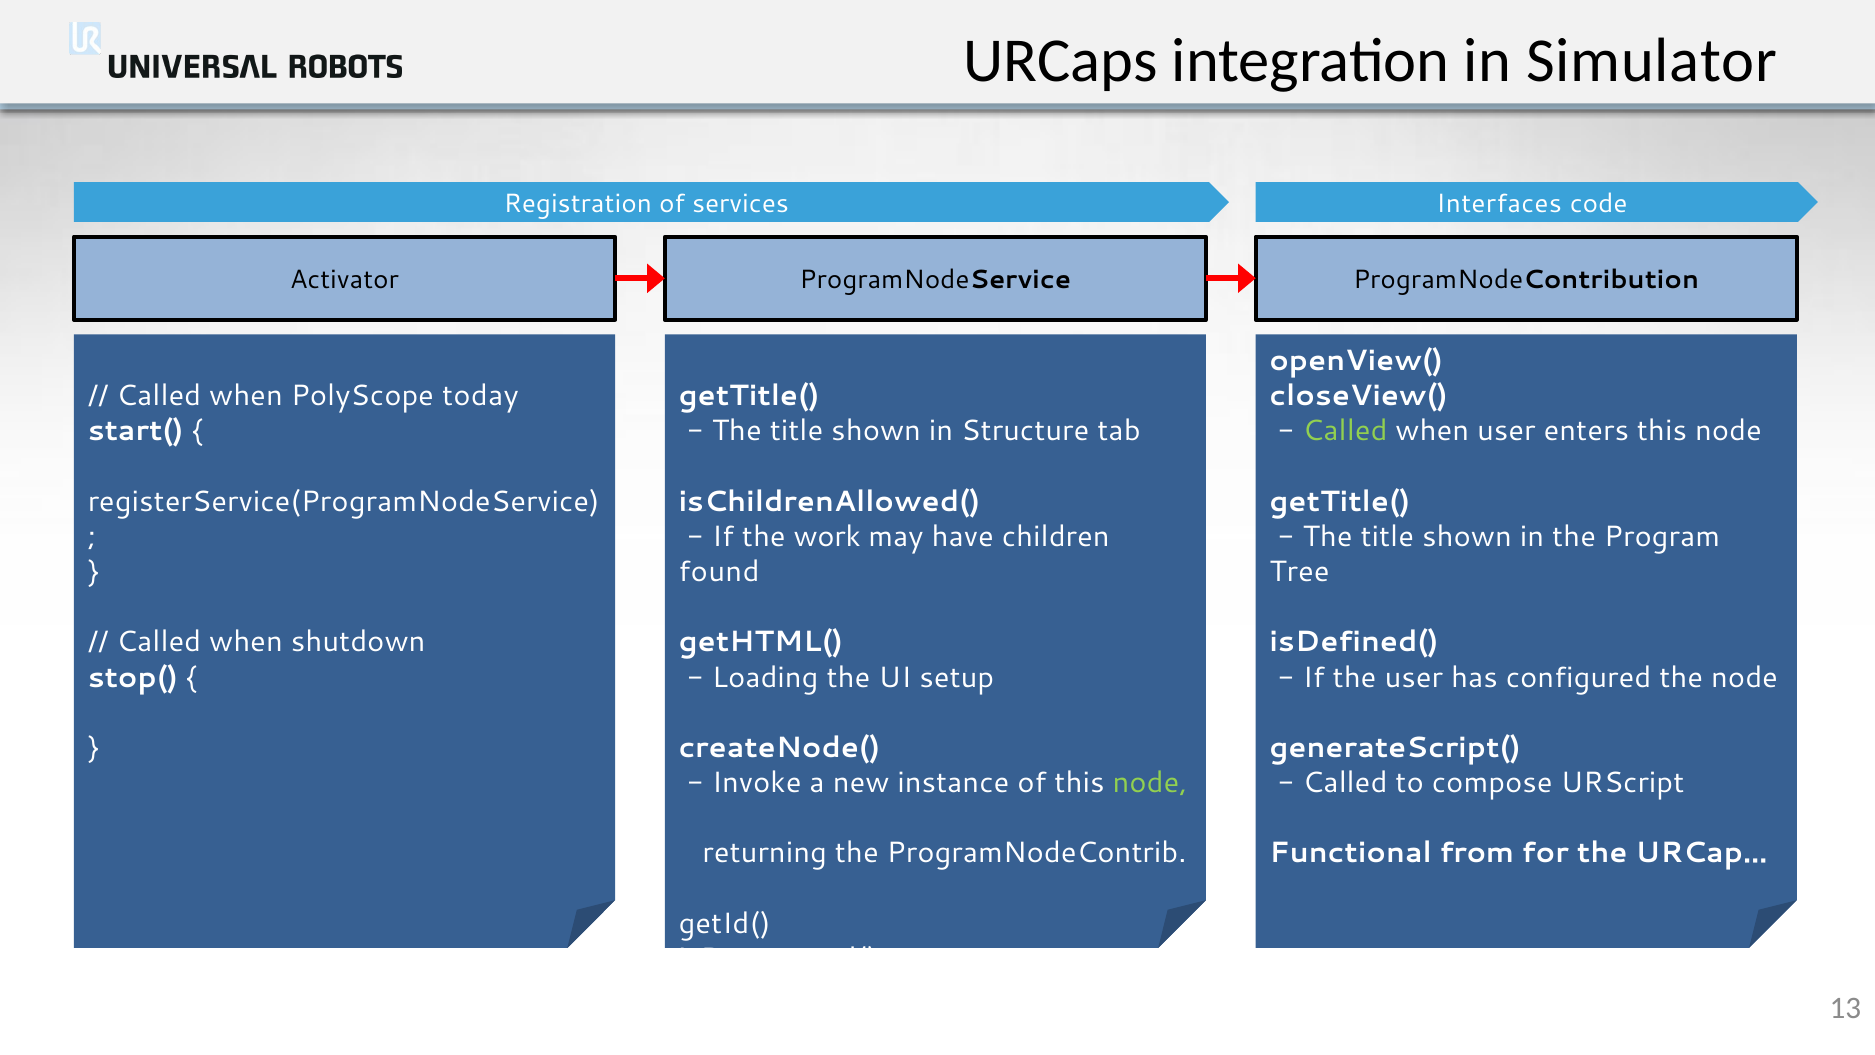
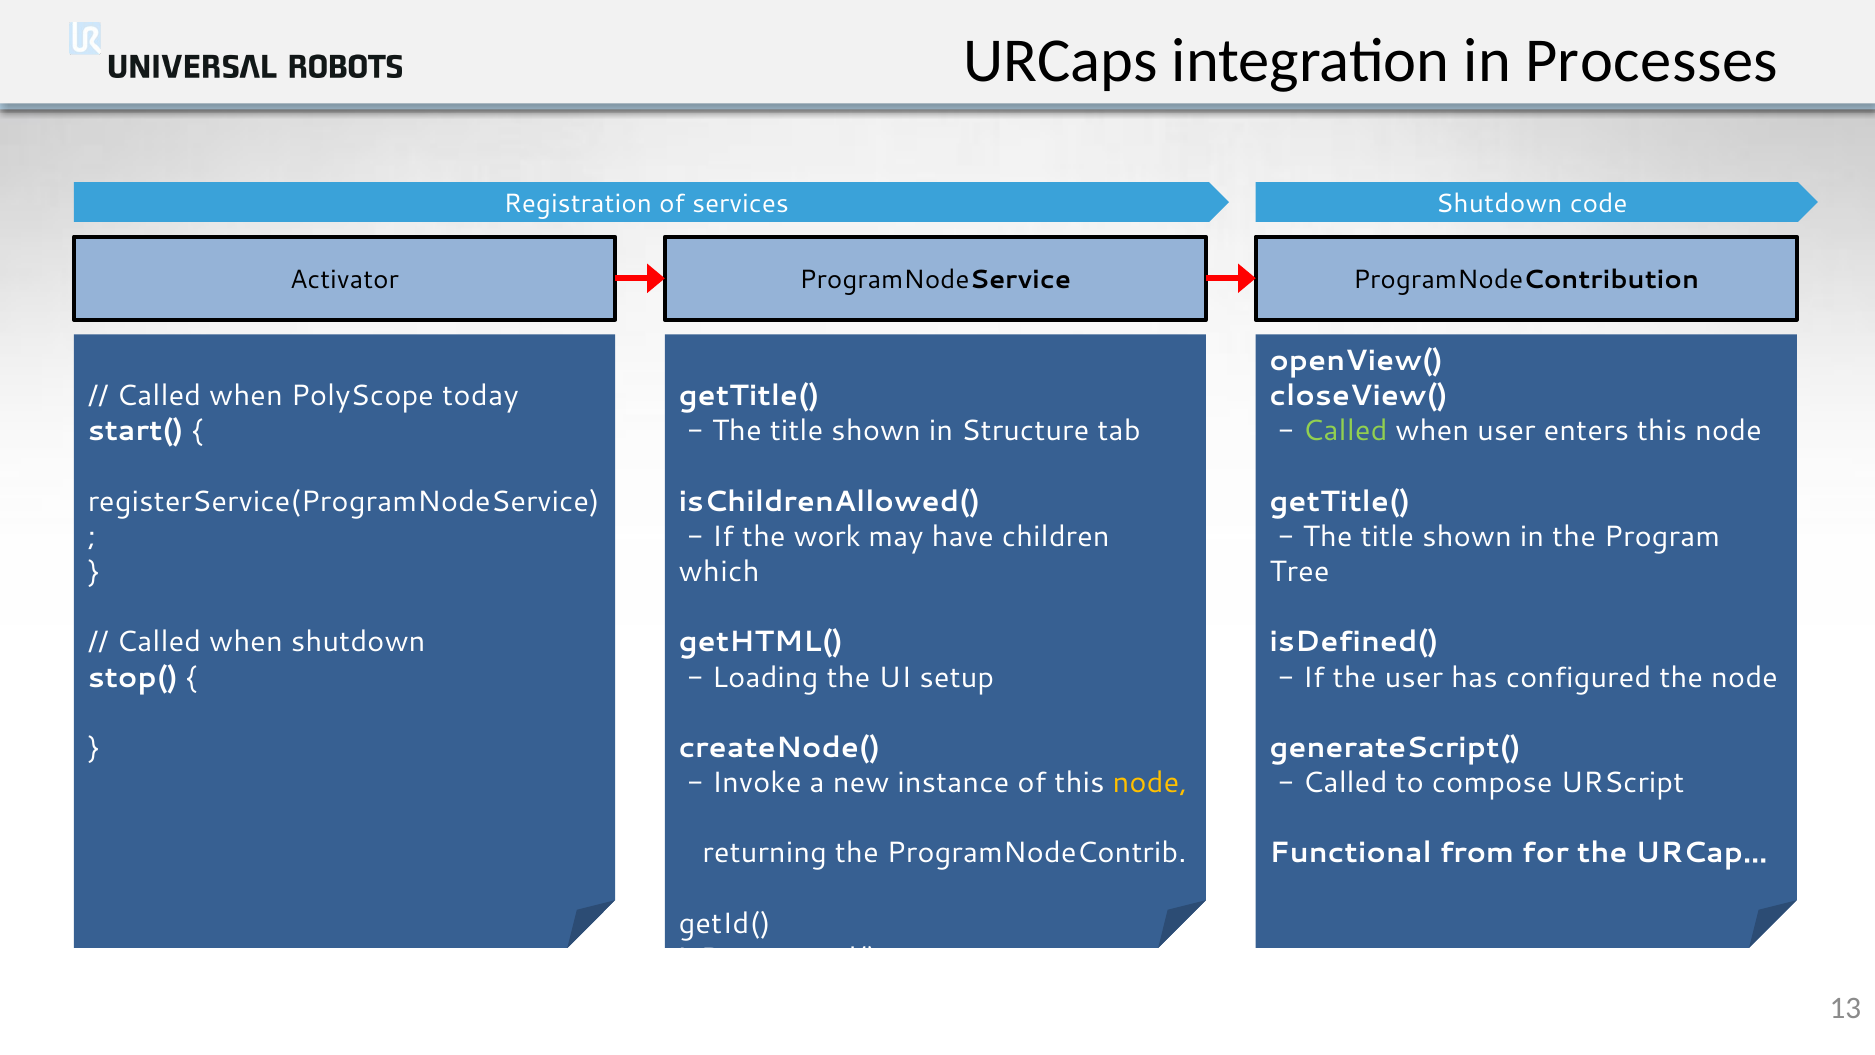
Simulator: Simulator -> Processes
Interfaces at (1499, 204): Interfaces -> Shutdown
found: found -> which
node at (1150, 783) colour: light green -> yellow
